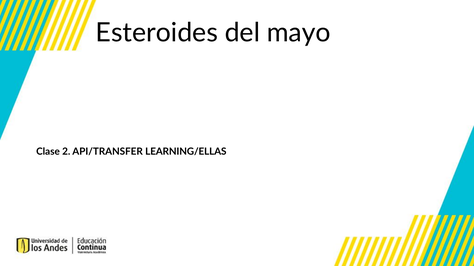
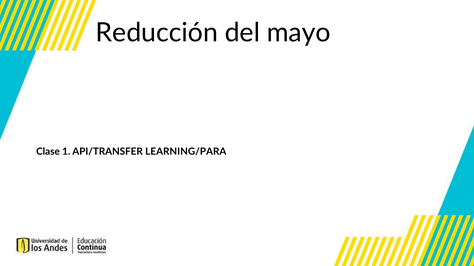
Esteroides: Esteroides -> Reducción
2: 2 -> 1
LEARNING/ELLAS: LEARNING/ELLAS -> LEARNING/PARA
